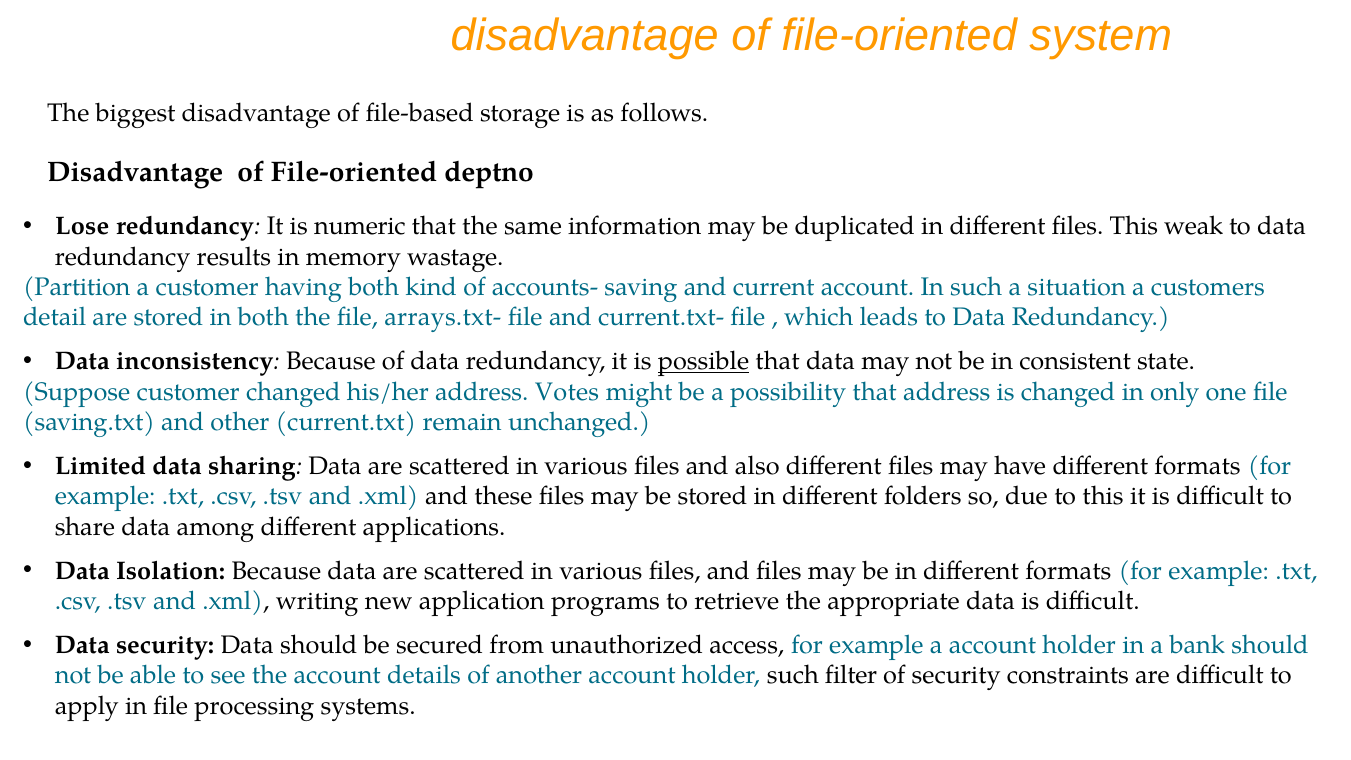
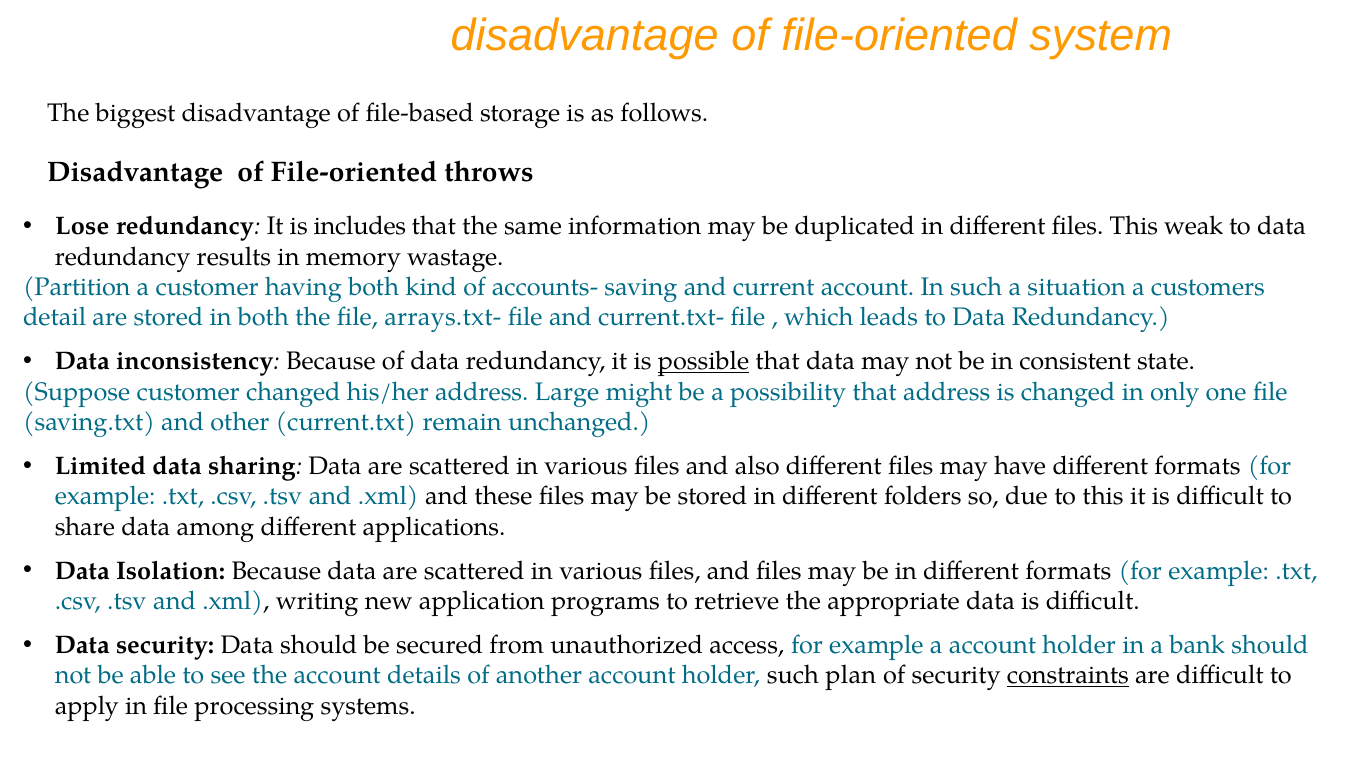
deptno: deptno -> throws
numeric: numeric -> includes
Votes: Votes -> Large
filter: filter -> plan
constraints underline: none -> present
